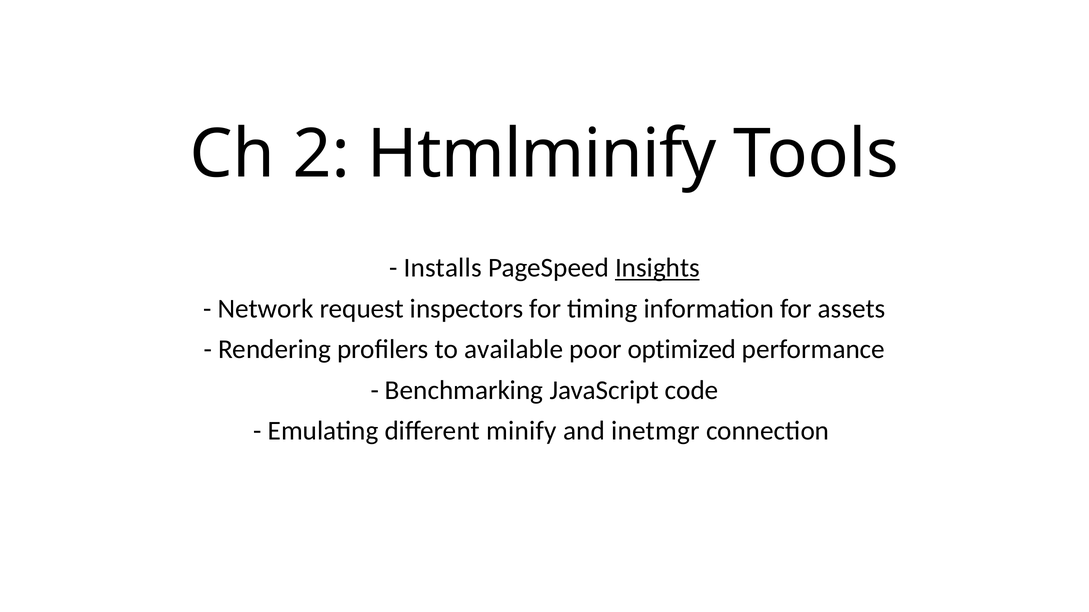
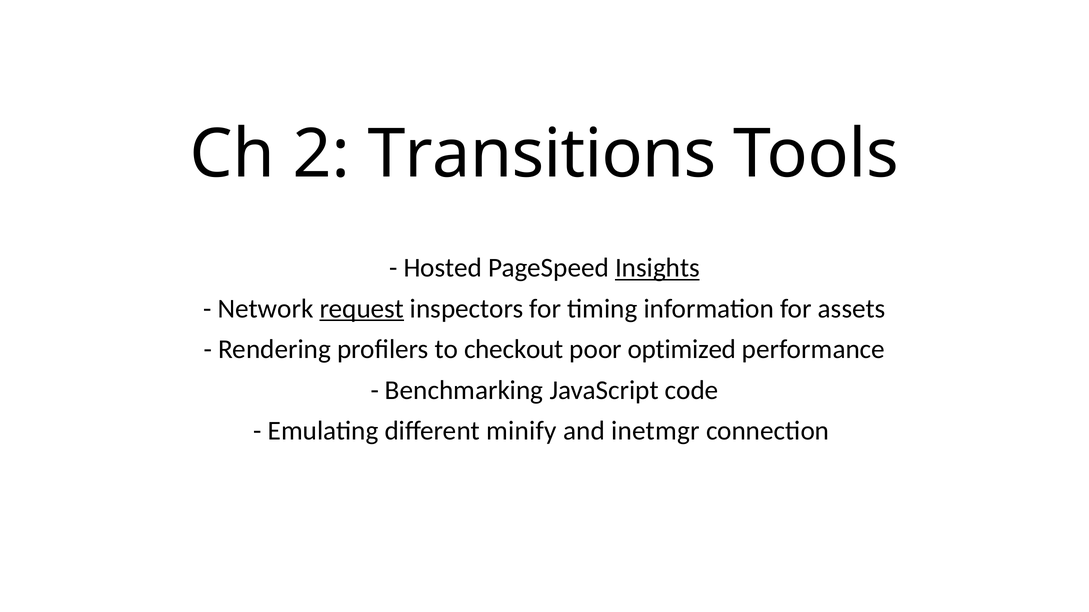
Htmlminify: Htmlminify -> Transitions
Installs: Installs -> Hosted
request underline: none -> present
available: available -> checkout
